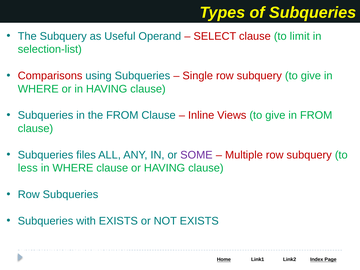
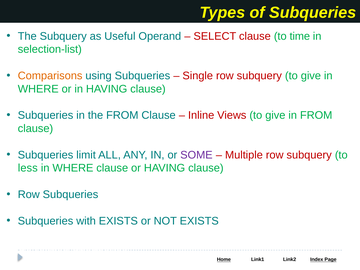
limit: limit -> time
Comparisons colour: red -> orange
files: files -> limit
